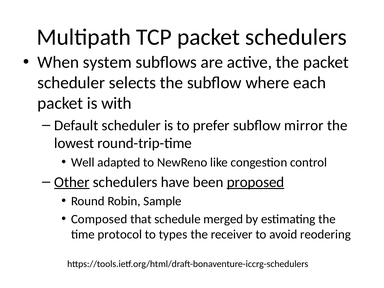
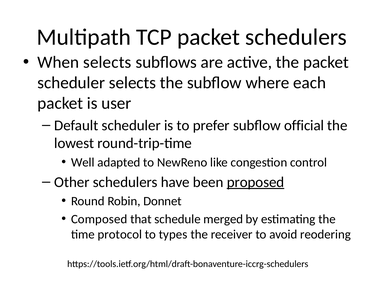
When system: system -> selects
with: with -> user
mirror: mirror -> official
Other underline: present -> none
Sample: Sample -> Donnet
